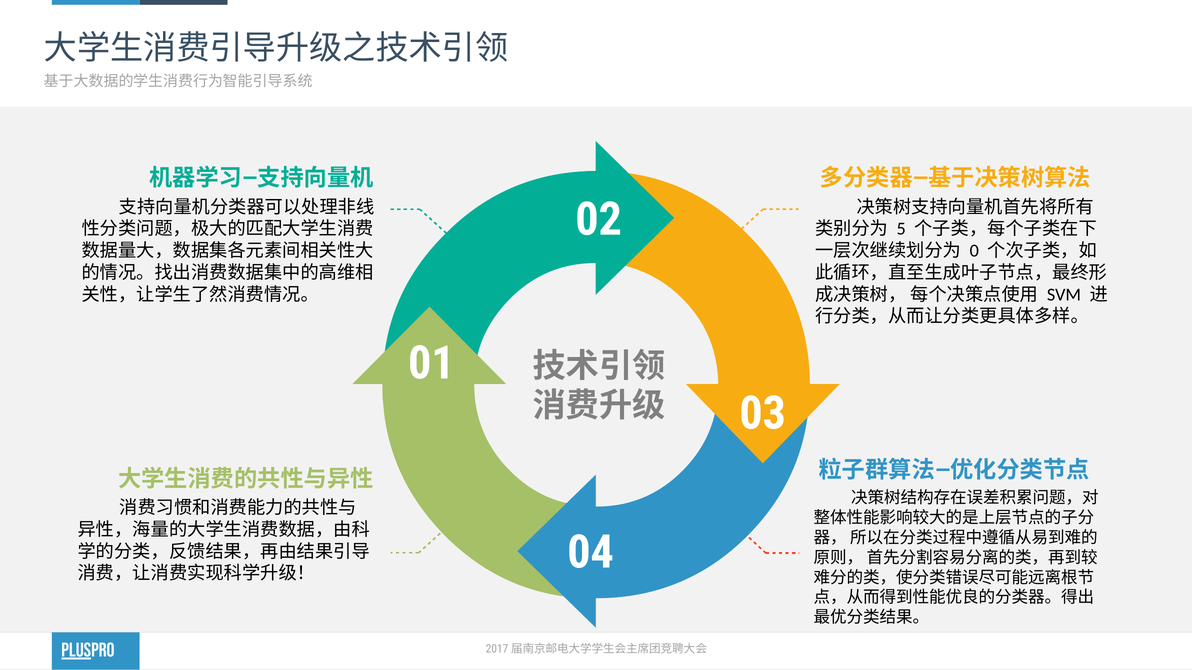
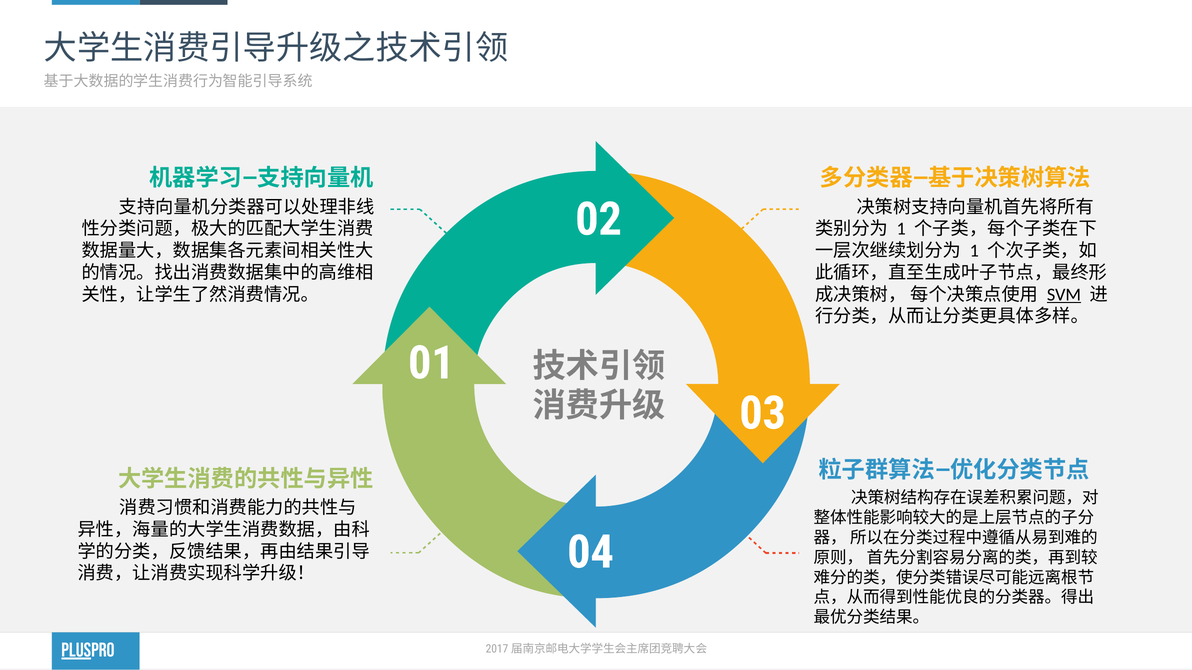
5 at (901, 229): 5 -> 1
0 at (974, 251): 0 -> 1
SVM underline: none -> present
